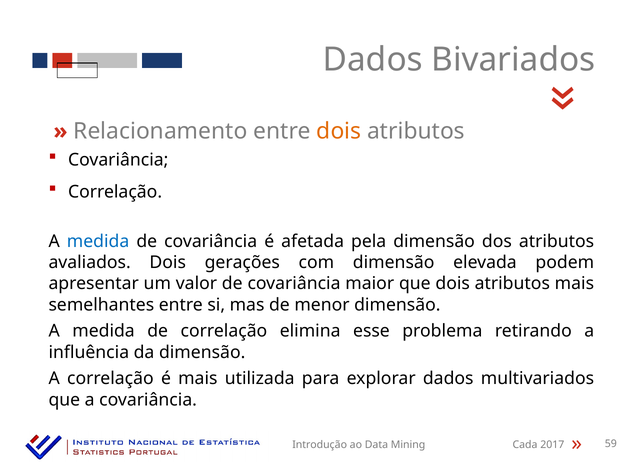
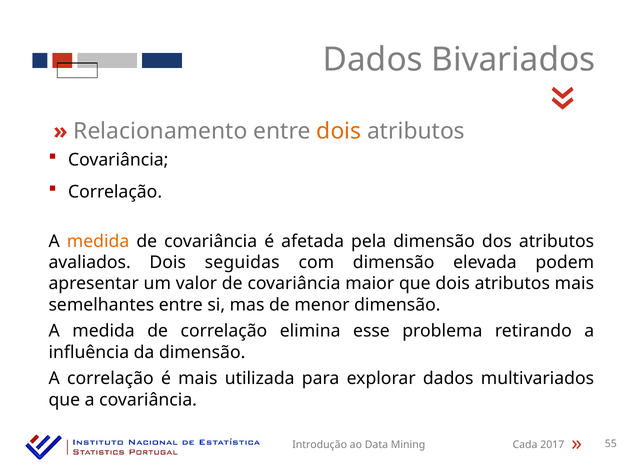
medida at (98, 241) colour: blue -> orange
gerações: gerações -> seguidas
59: 59 -> 55
